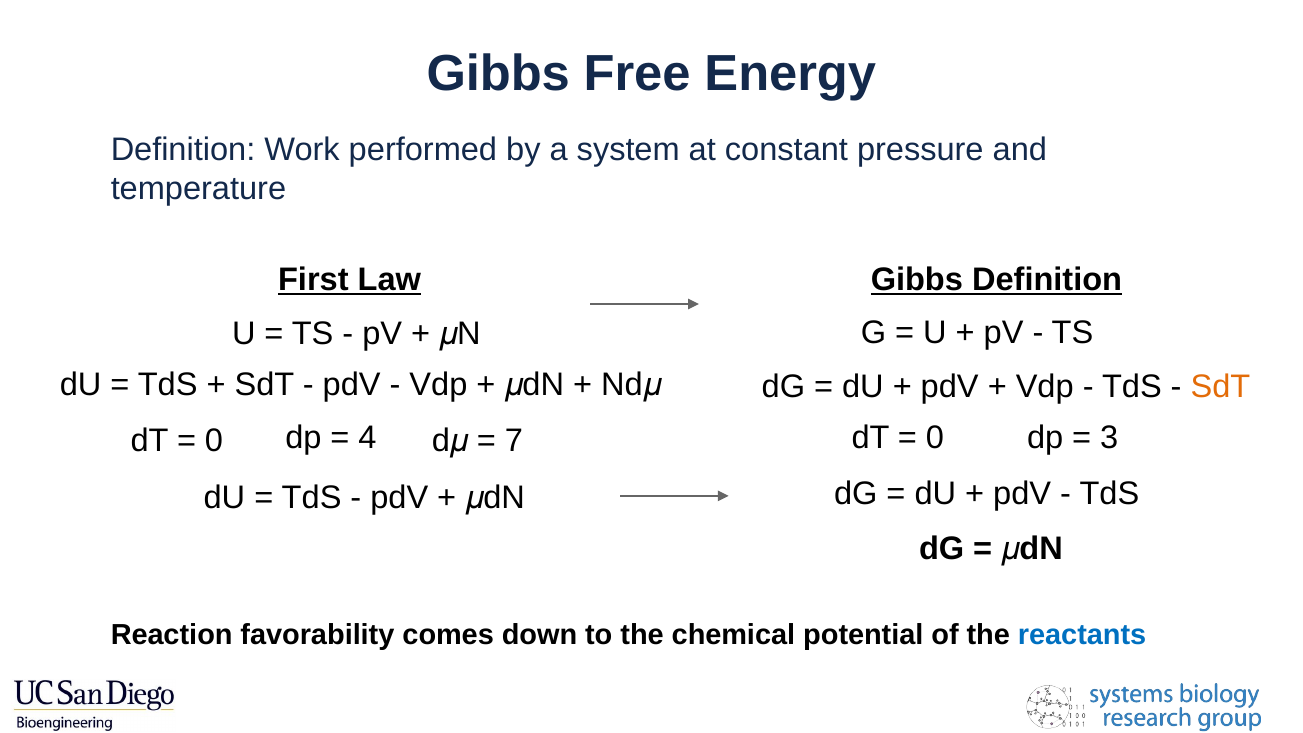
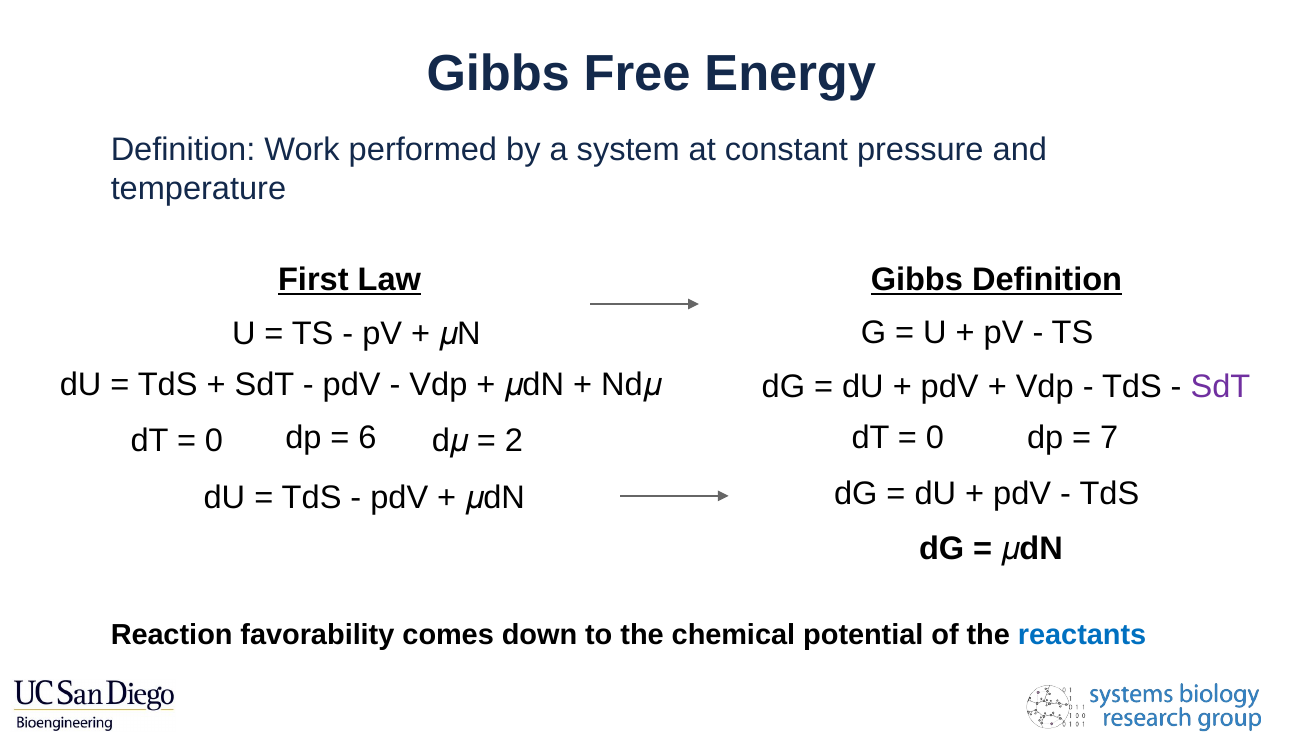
SdT at (1220, 387) colour: orange -> purple
3: 3 -> 7
4: 4 -> 6
7: 7 -> 2
